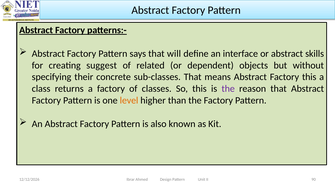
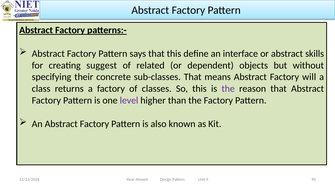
that will: will -> this
Factory this: this -> will
level colour: orange -> purple
